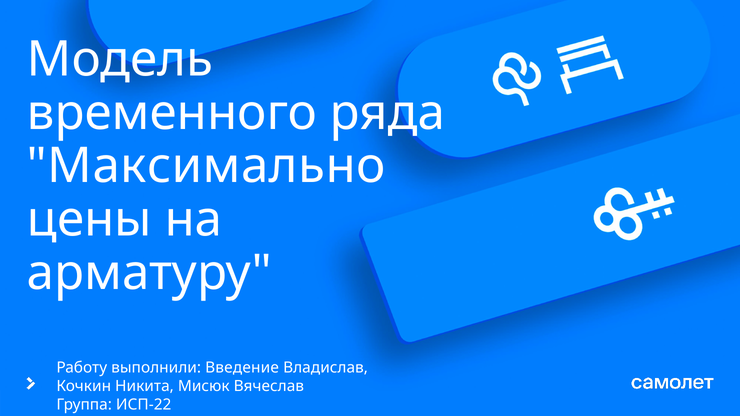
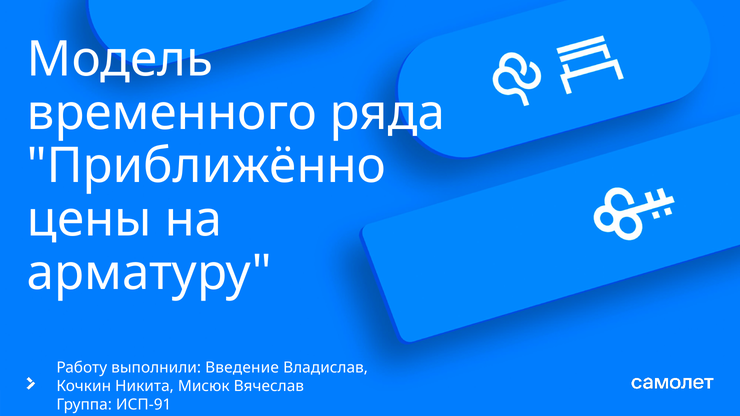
Максимально: Максимально -> Приближённо
ИСП-22: ИСП-22 -> ИСП-91
